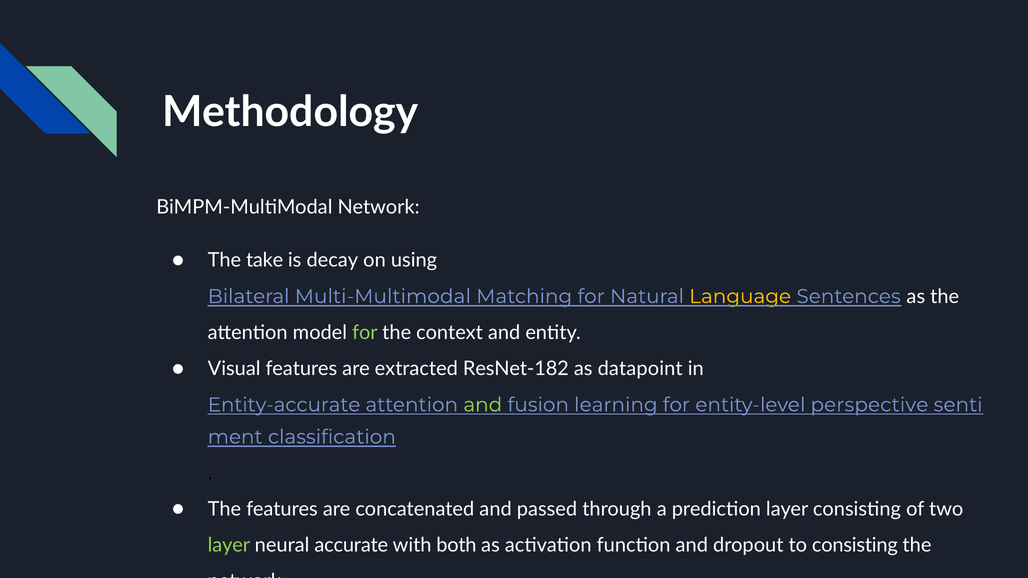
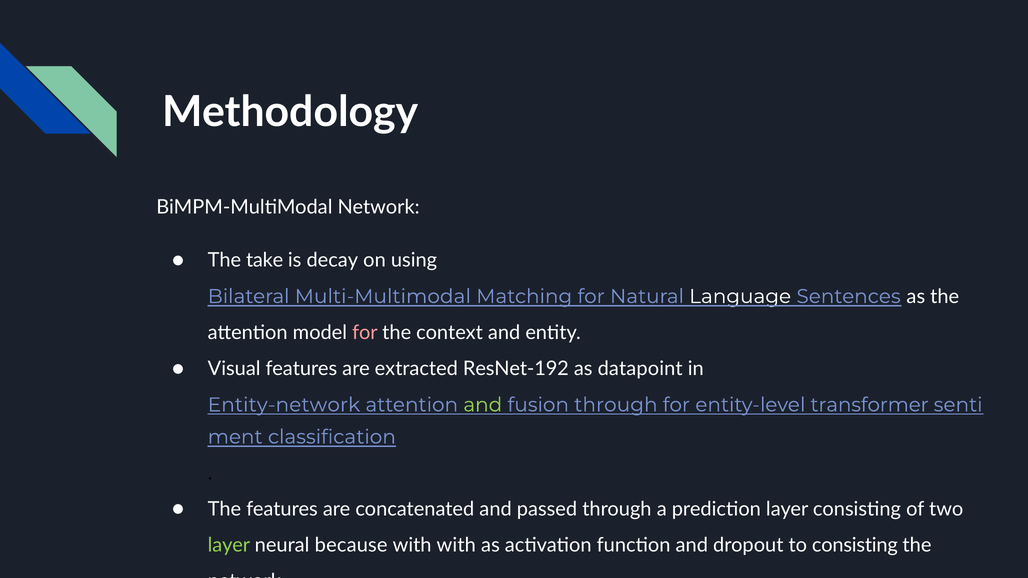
Language colour: yellow -> white
for at (365, 333) colour: light green -> pink
ResNet-182: ResNet-182 -> ResNet-192
Entity-accurate: Entity-accurate -> Entity-network
fusion learning: learning -> through
perspective: perspective -> transformer
accurate: accurate -> because
with both: both -> with
